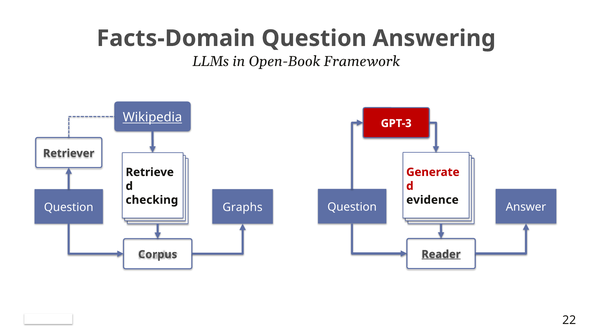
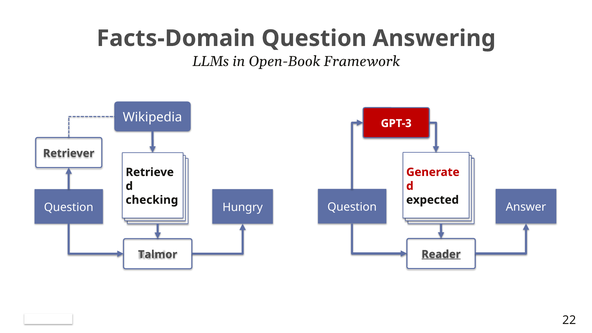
Wikipedia underline: present -> none
evidence: evidence -> expected
Graphs: Graphs -> Hungry
Corpus: Corpus -> Talmor
